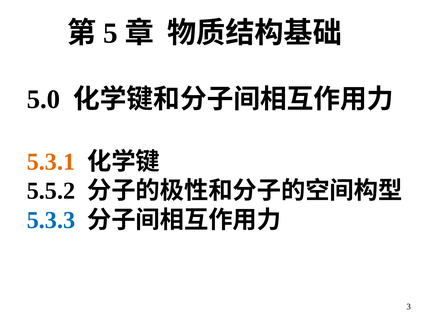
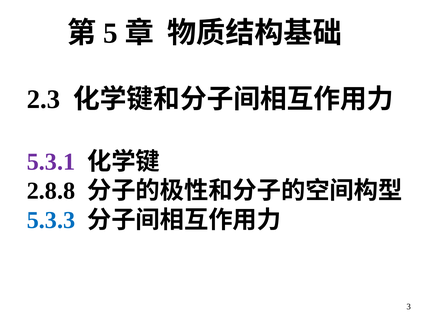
5.0: 5.0 -> 2.3
5.3.1 colour: orange -> purple
5.5.2: 5.5.2 -> 2.8.8
